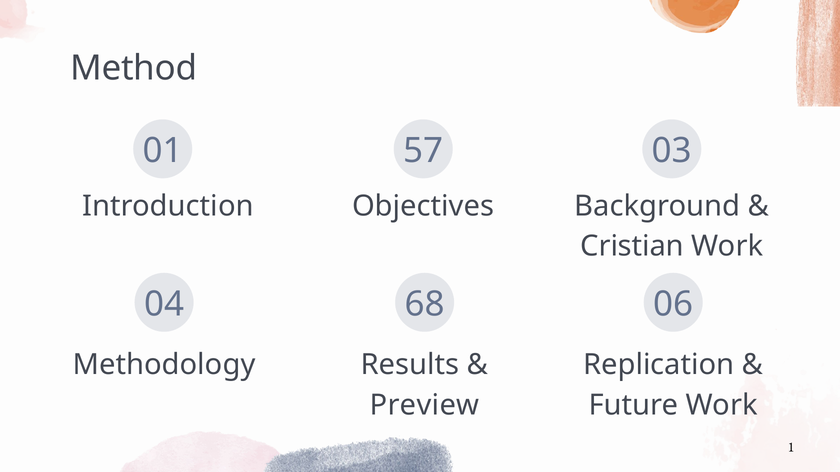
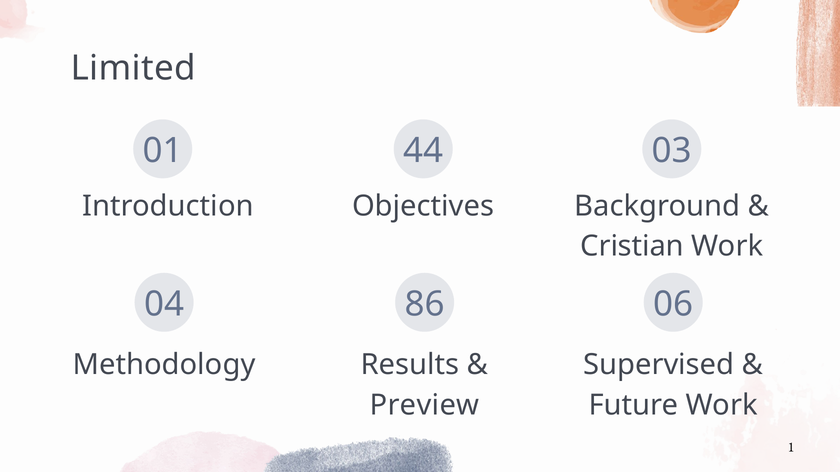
Method: Method -> Limited
57: 57 -> 44
68: 68 -> 86
Replication: Replication -> Supervised
